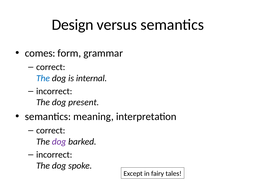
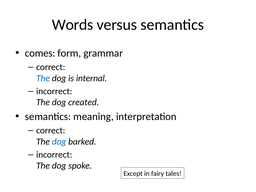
Design: Design -> Words
present: present -> created
dog at (59, 142) colour: purple -> blue
